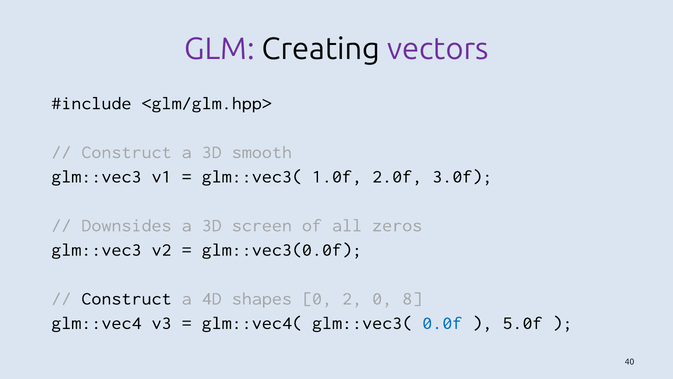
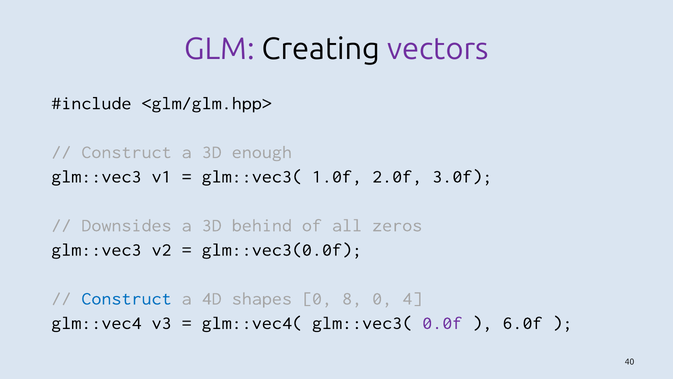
smooth: smooth -> enough
screen: screen -> behind
Construct at (126, 298) colour: black -> blue
2: 2 -> 8
8: 8 -> 4
0.0f colour: blue -> purple
5.0f: 5.0f -> 6.0f
